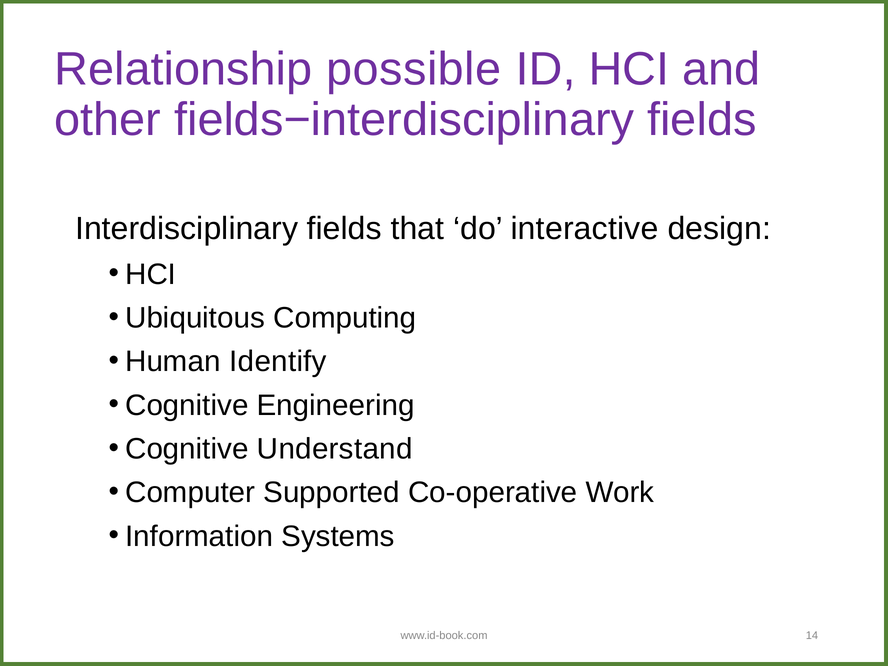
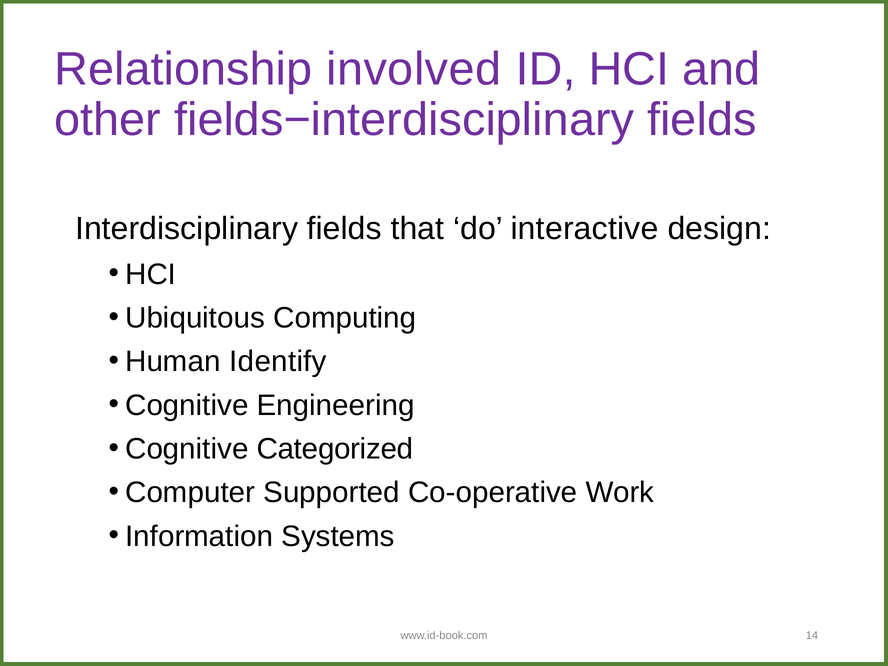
possible: possible -> involved
Understand: Understand -> Categorized
